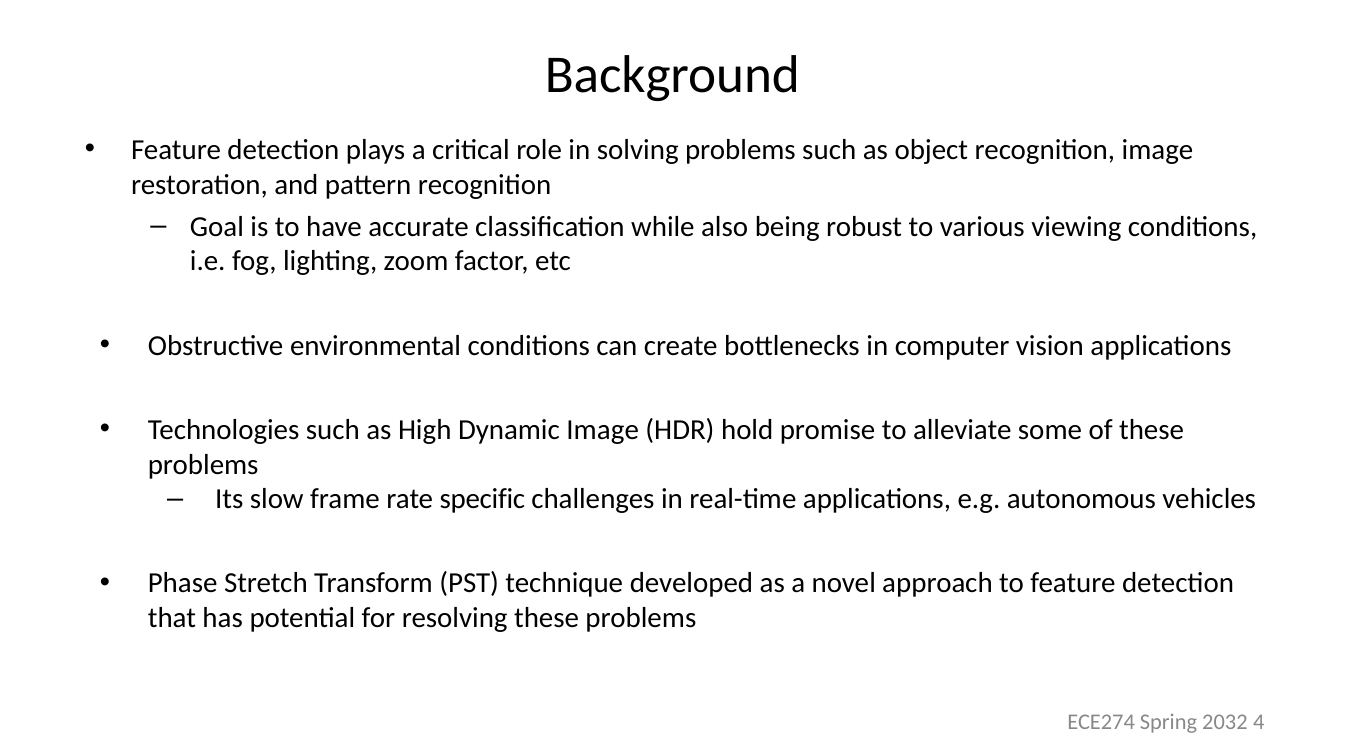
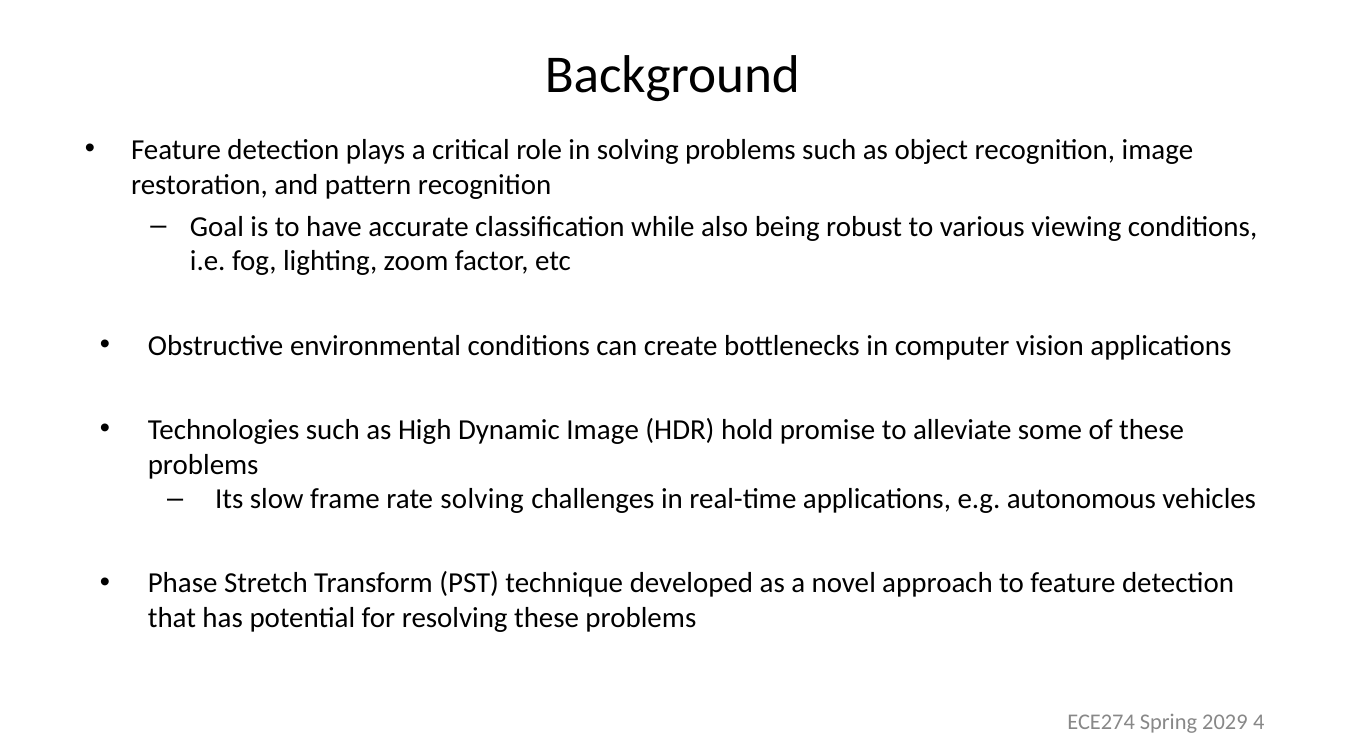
rate specific: specific -> solving
2032: 2032 -> 2029
